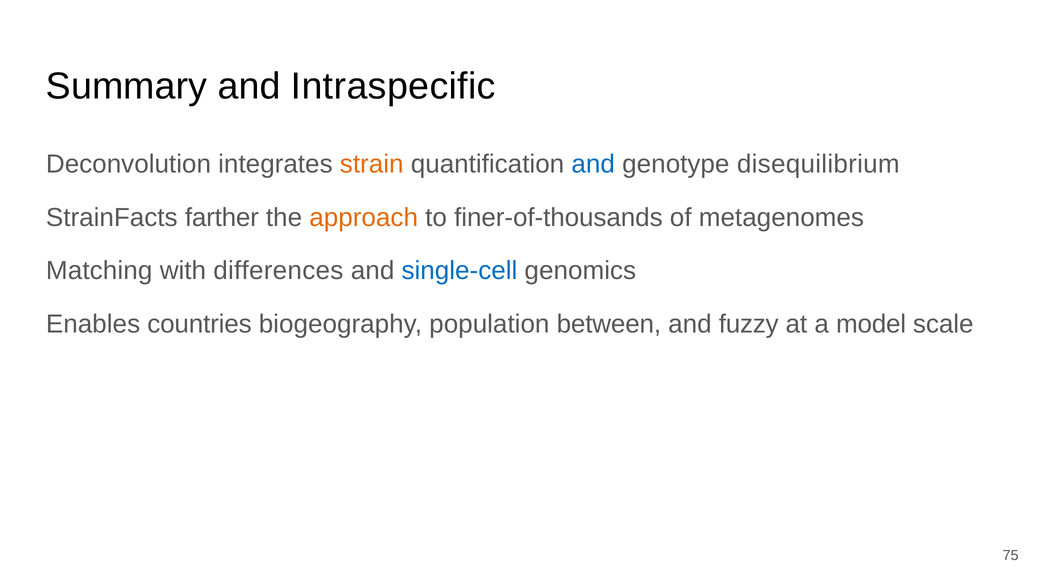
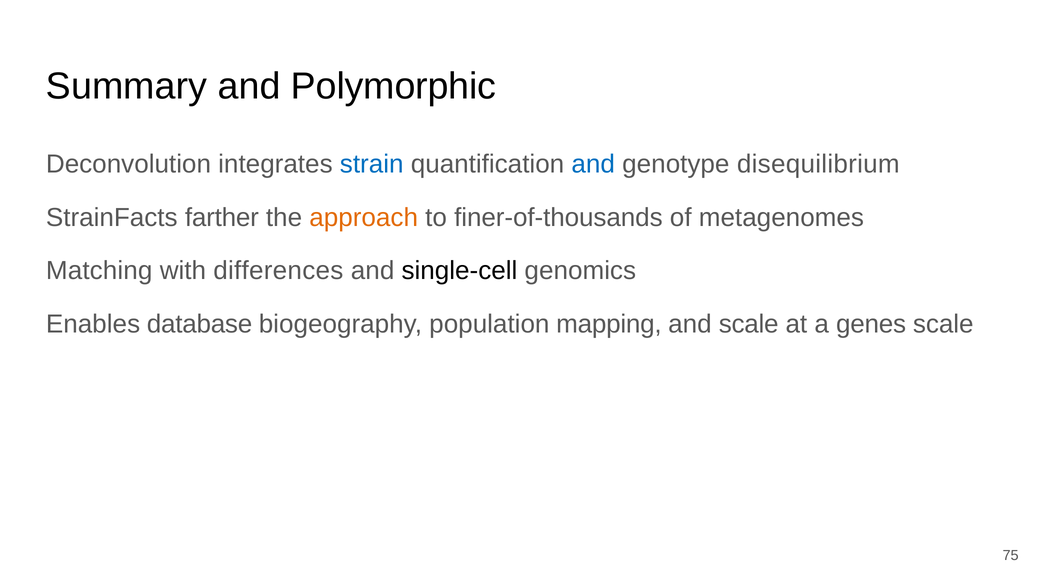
Intraspecific: Intraspecific -> Polymorphic
strain colour: orange -> blue
single-cell colour: blue -> black
countries: countries -> database
between: between -> mapping
and fuzzy: fuzzy -> scale
model: model -> genes
